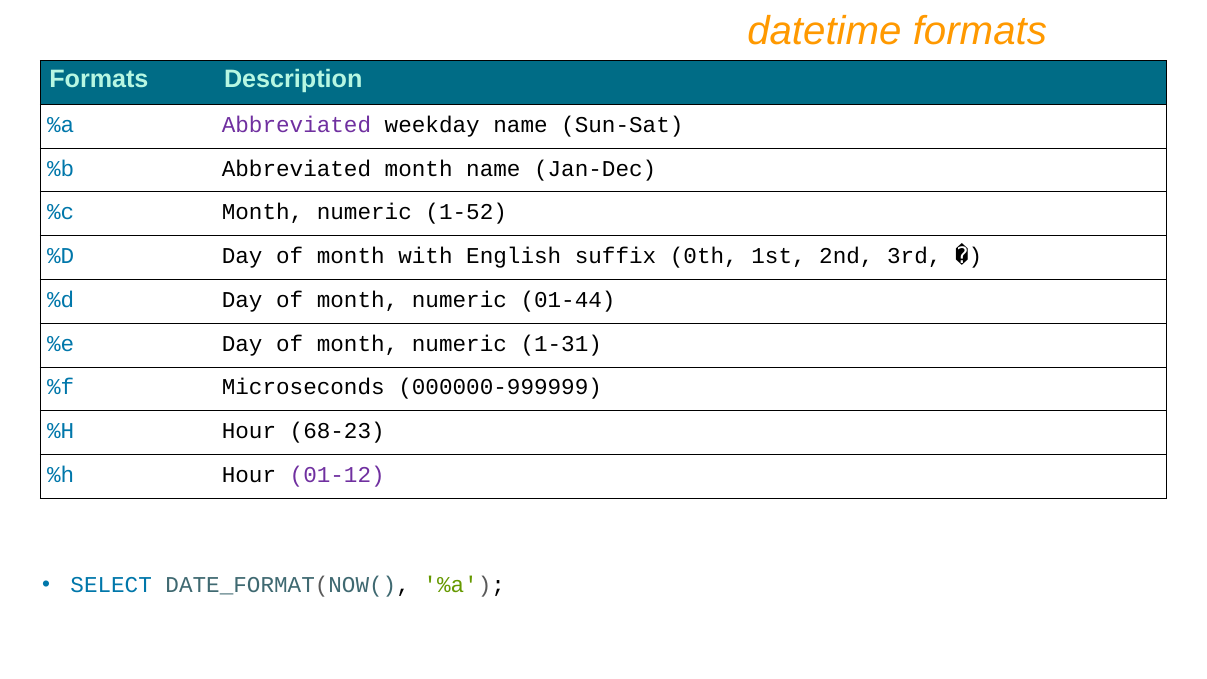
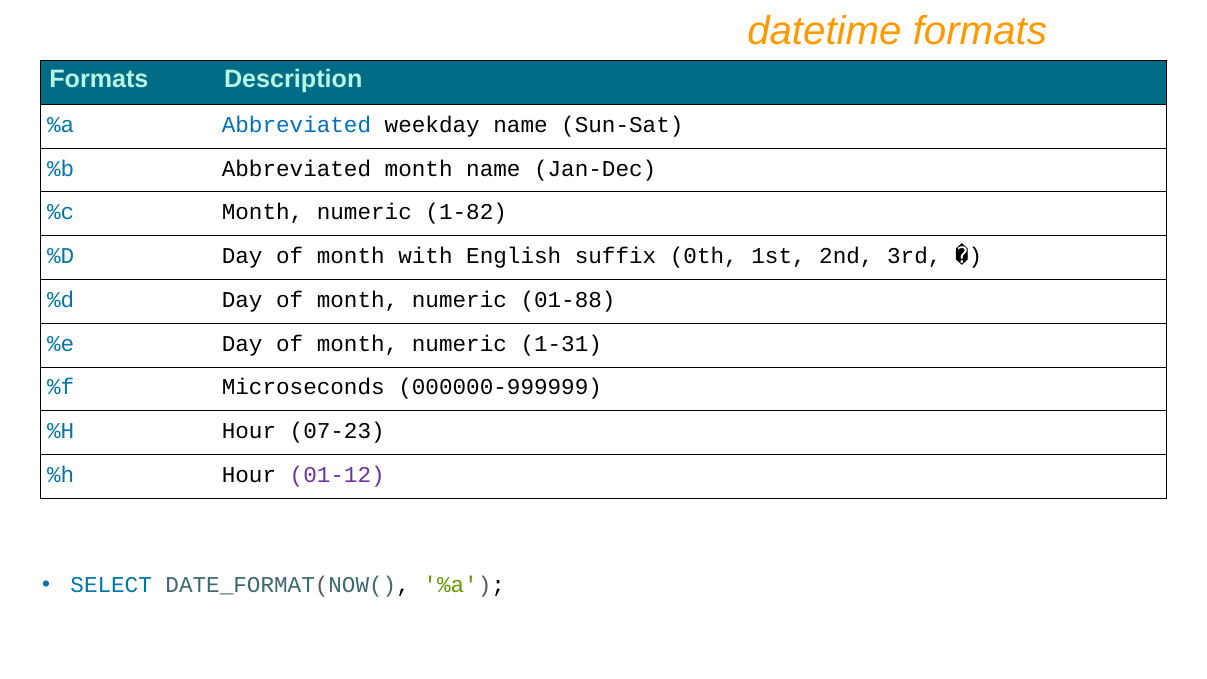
Abbreviated at (296, 125) colour: purple -> blue
1-52: 1-52 -> 1-82
01-44: 01-44 -> 01-88
68-23: 68-23 -> 07-23
